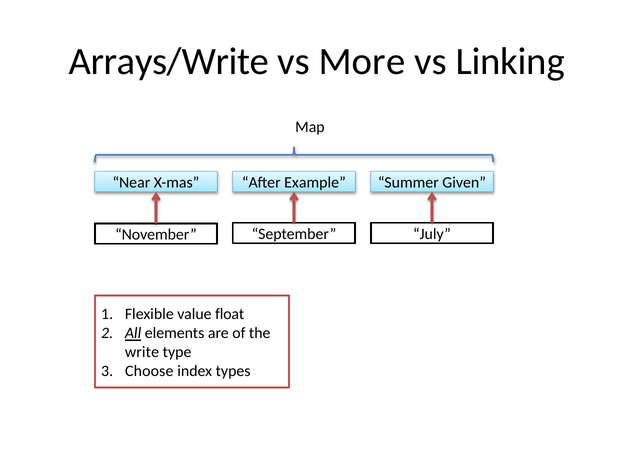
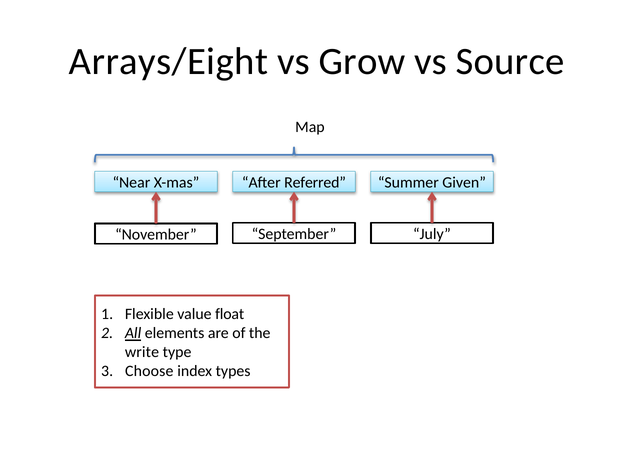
Arrays/Write: Arrays/Write -> Arrays/Eight
More: More -> Grow
Linking: Linking -> Source
Example: Example -> Referred
